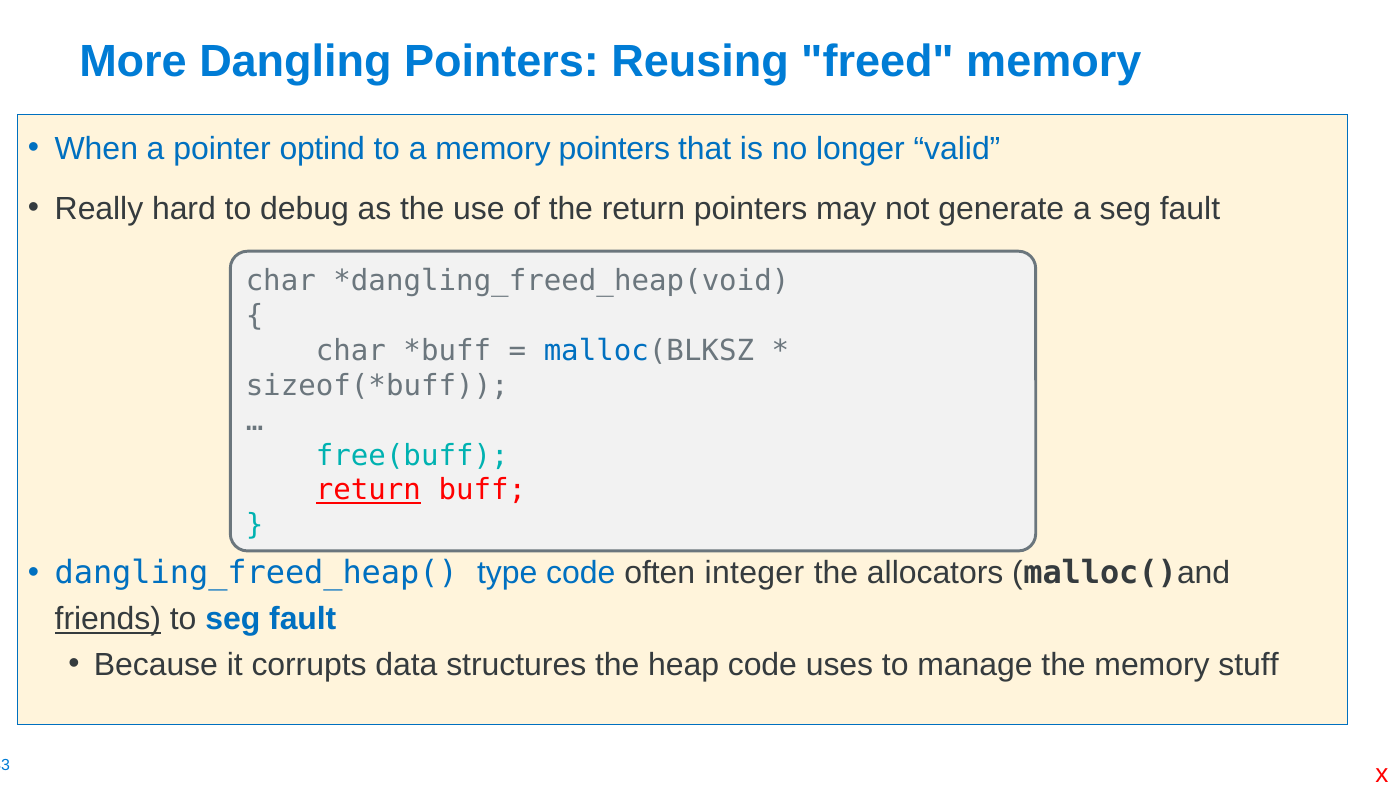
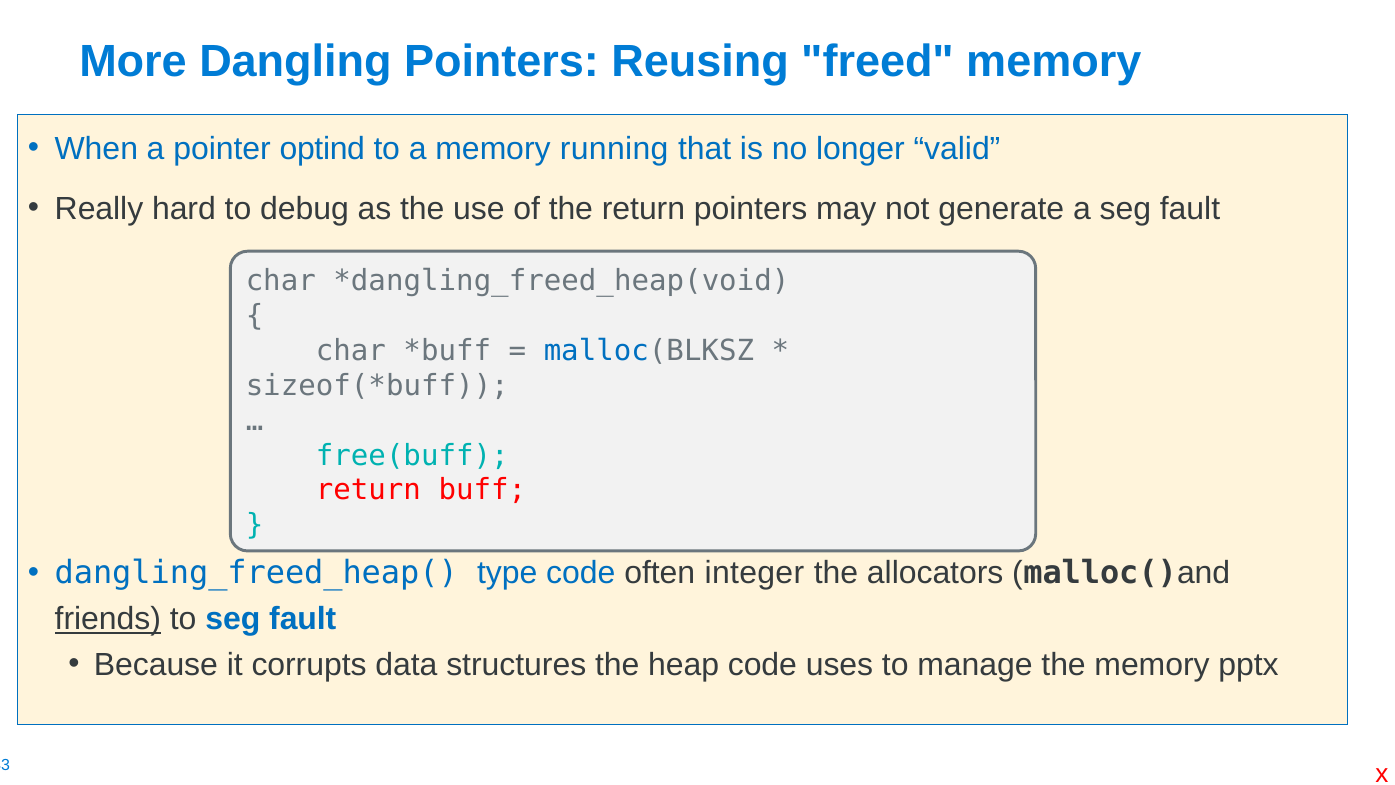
memory pointers: pointers -> running
return at (368, 490) underline: present -> none
stuff: stuff -> pptx
